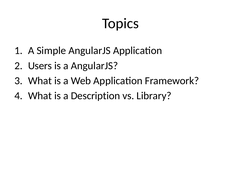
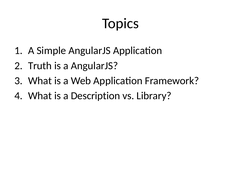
Users: Users -> Truth
